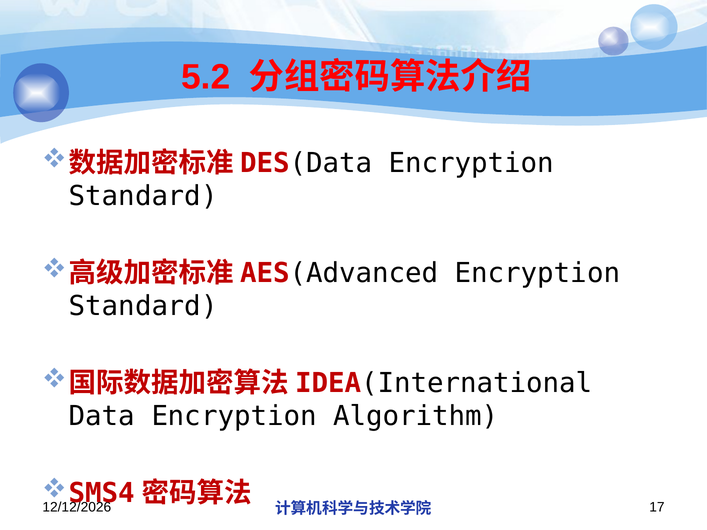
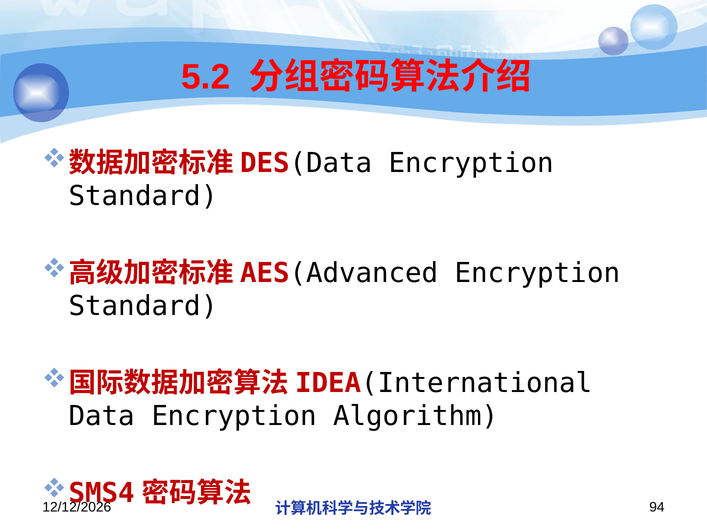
17: 17 -> 94
